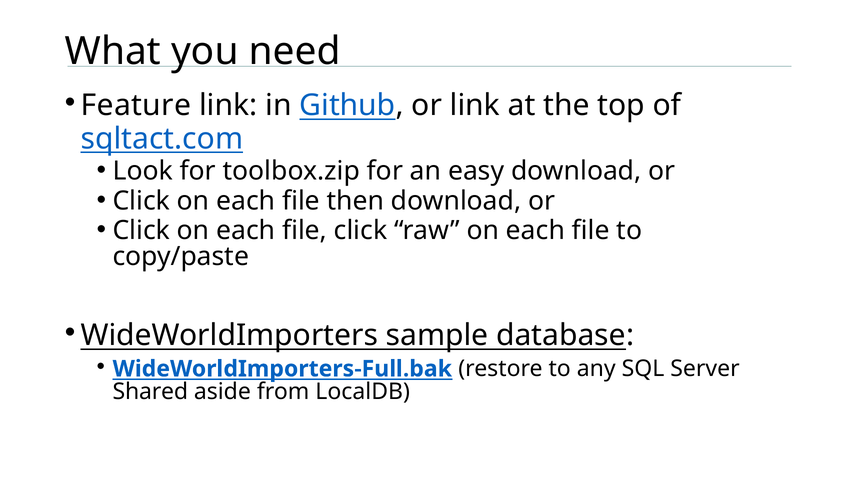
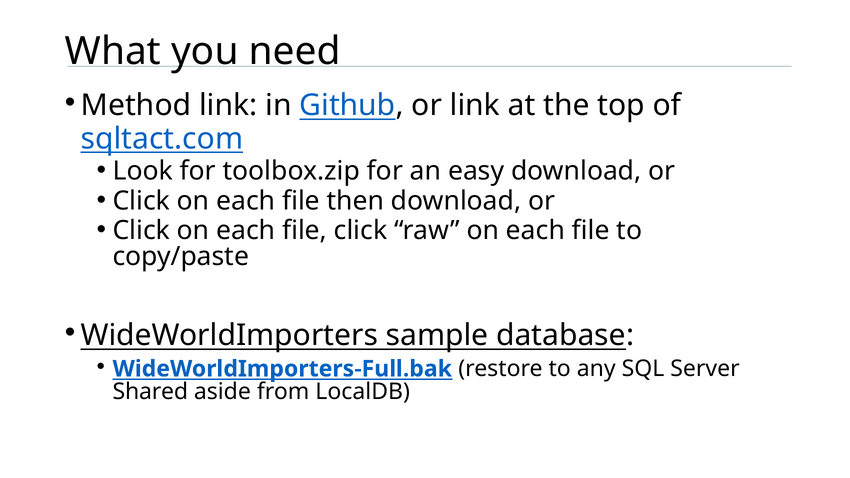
Feature: Feature -> Method
